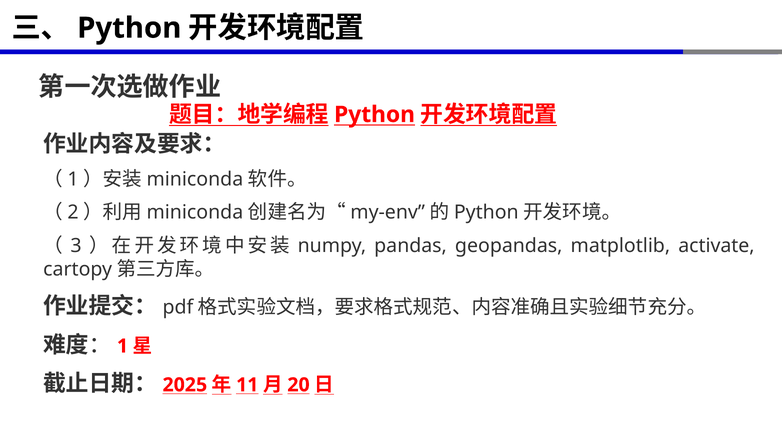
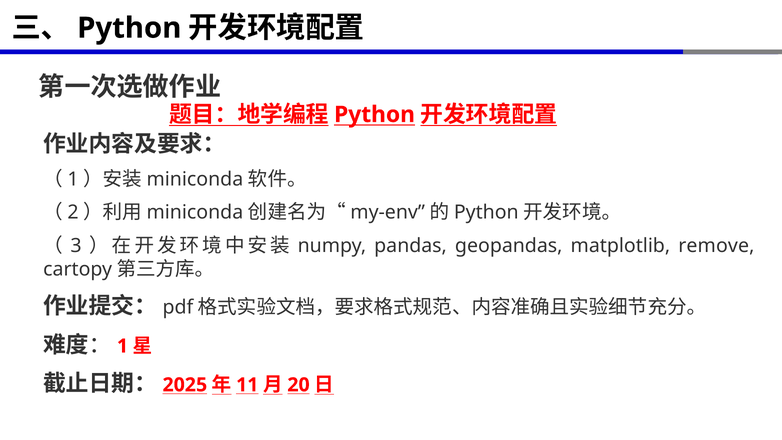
activate: activate -> remove
